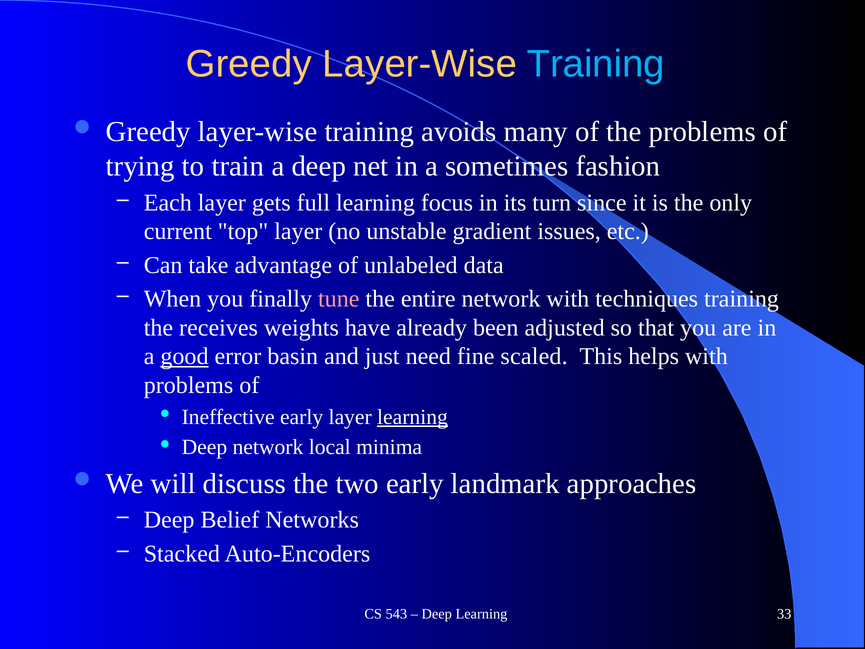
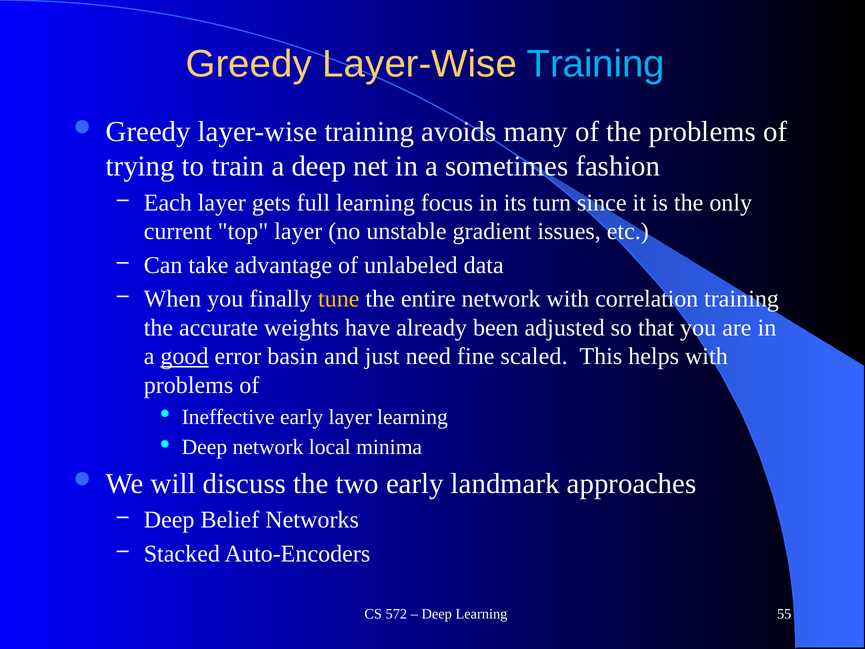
tune colour: pink -> yellow
techniques: techniques -> correlation
receives: receives -> accurate
learning at (413, 417) underline: present -> none
543: 543 -> 572
33: 33 -> 55
